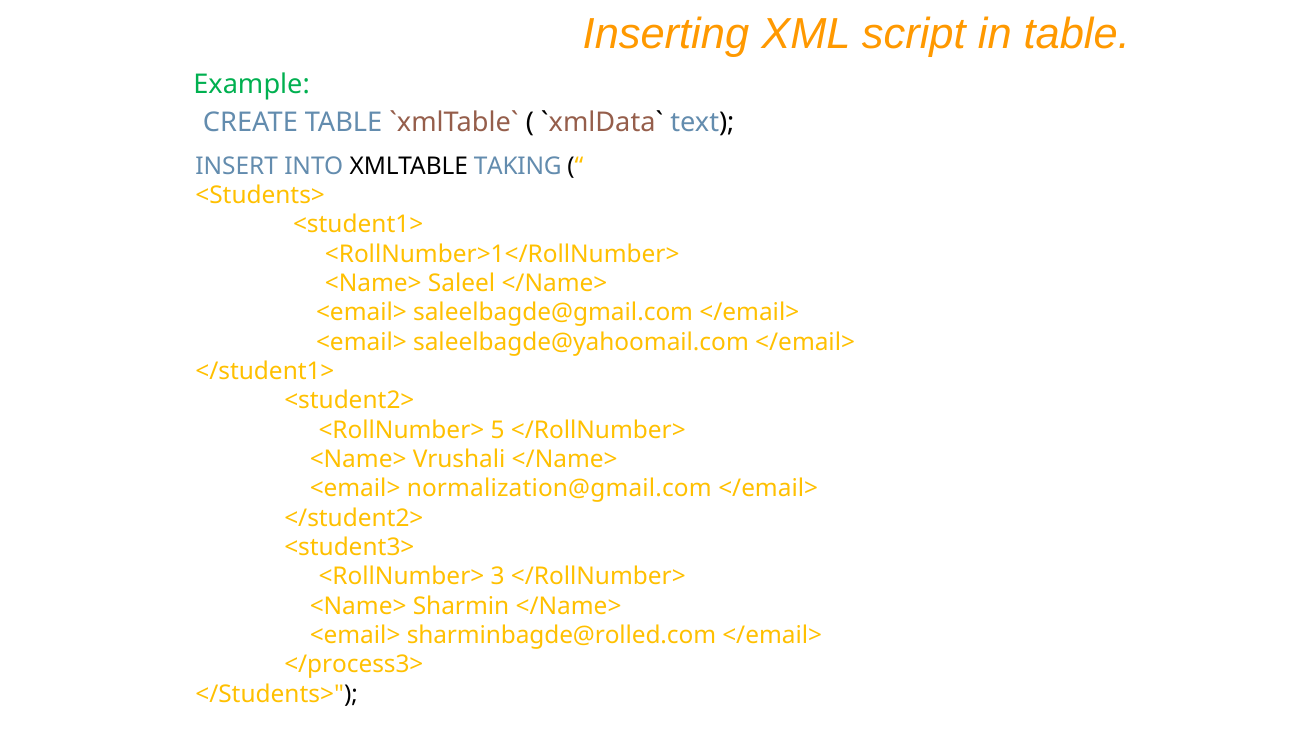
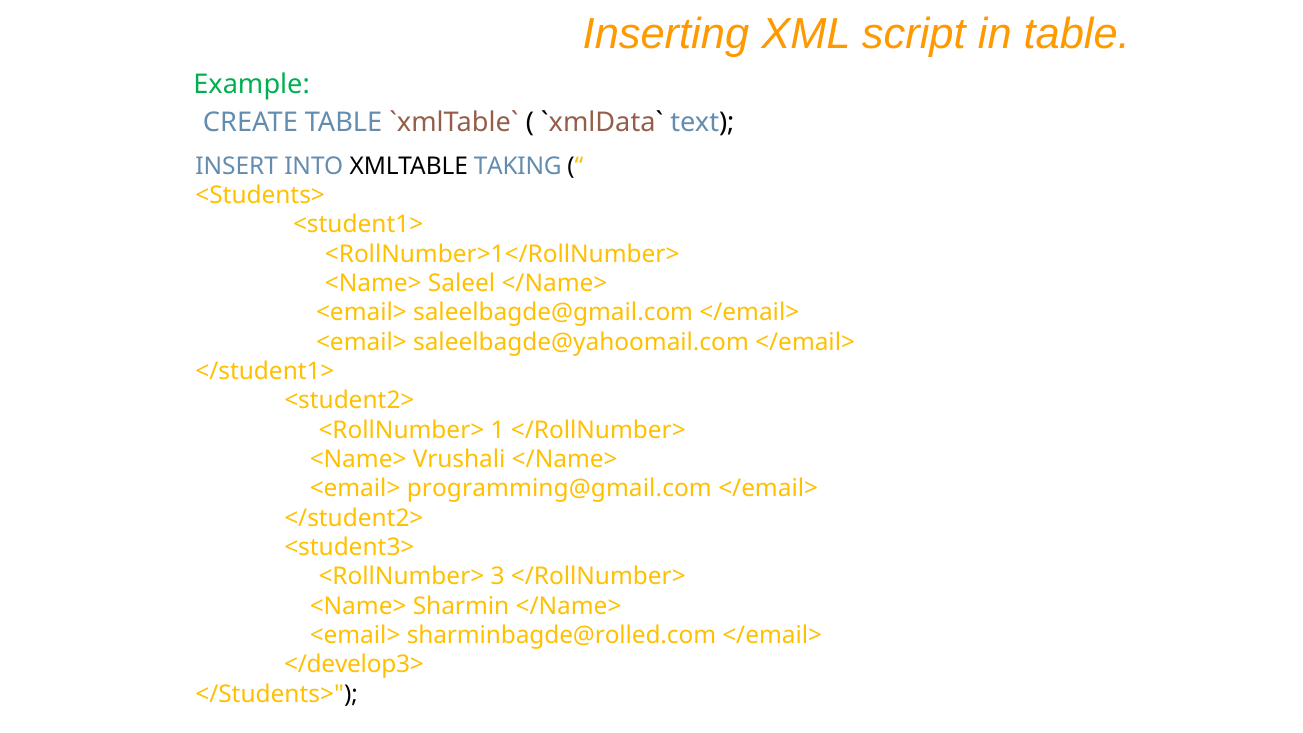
5: 5 -> 1
normalization@gmail.com: normalization@gmail.com -> programming@gmail.com
</process3>: </process3> -> </develop3>
